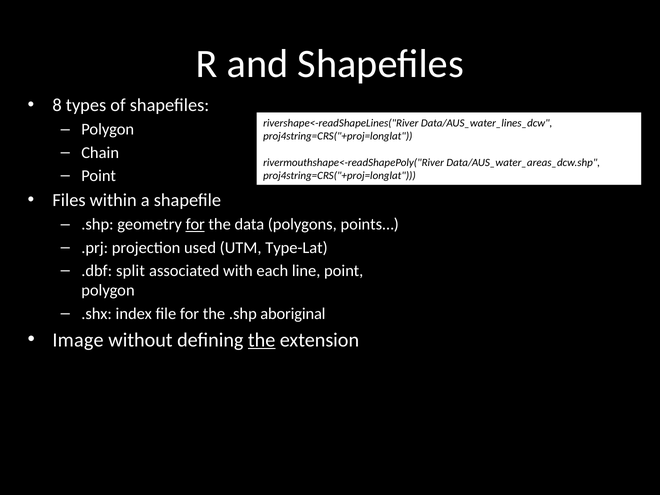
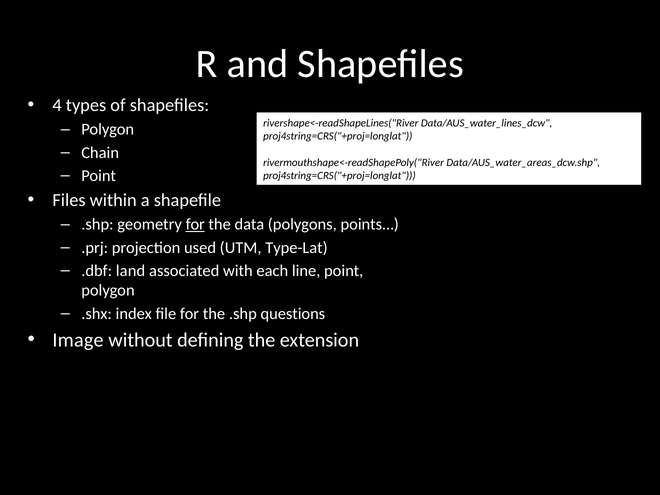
8: 8 -> 4
split: split -> land
aboriginal: aboriginal -> questions
the at (262, 340) underline: present -> none
